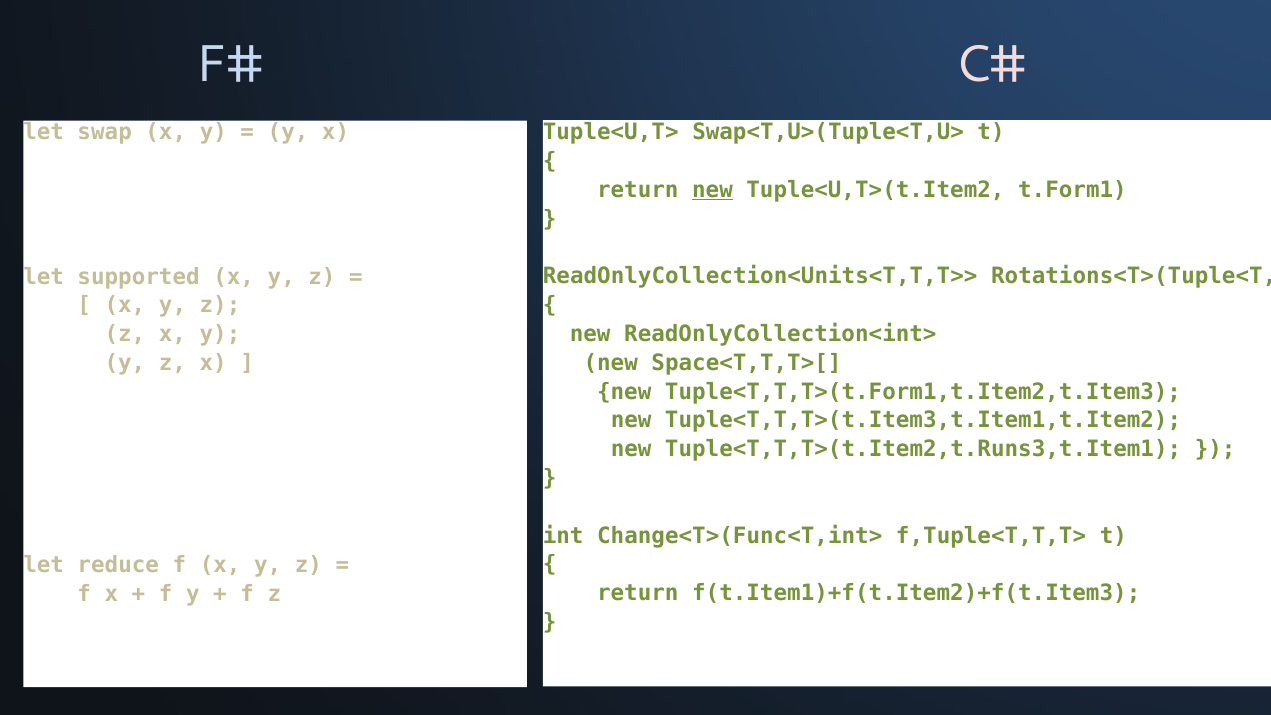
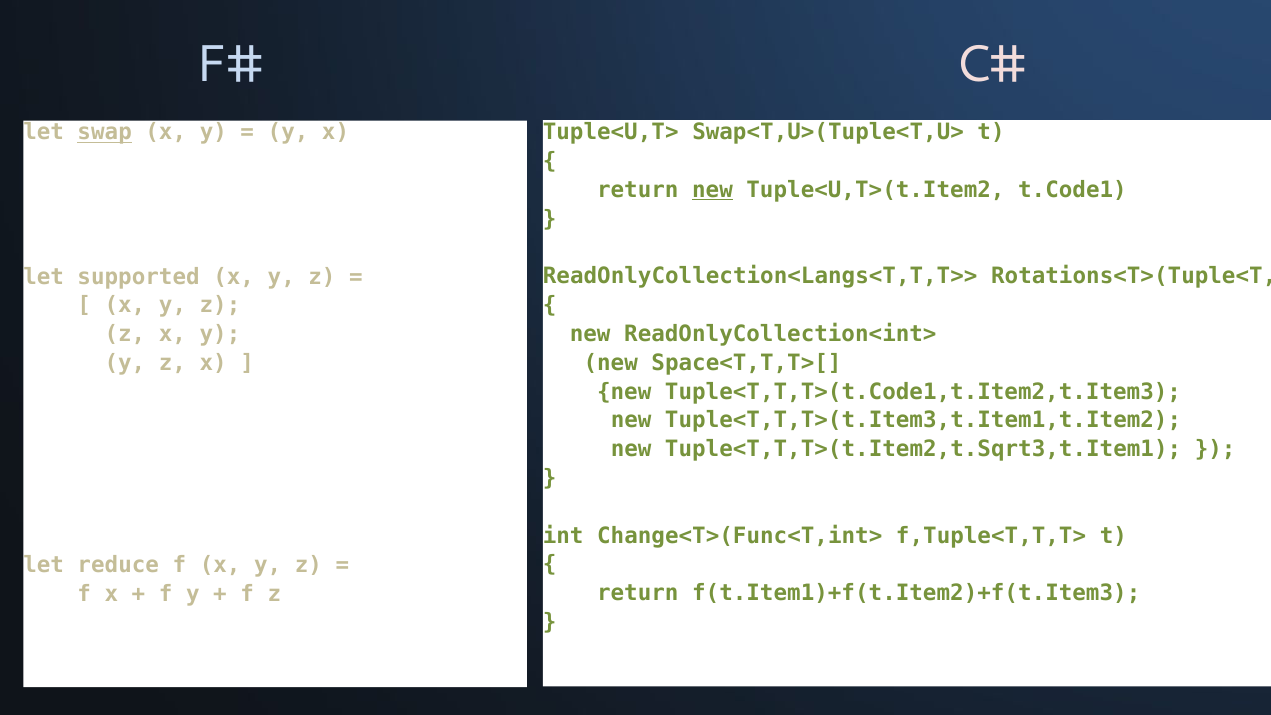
swap underline: none -> present
t.Form1: t.Form1 -> t.Code1
ReadOnlyCollection<Units<T,T,T>>: ReadOnlyCollection<Units<T,T,T>> -> ReadOnlyCollection<Langs<T,T,T>>
Tuple<T,T,T>(t.Form1,t.Item2,t.Item3: Tuple<T,T,T>(t.Form1,t.Item2,t.Item3 -> Tuple<T,T,T>(t.Code1,t.Item2,t.Item3
Tuple<T,T,T>(t.Item2,t.Runs3,t.Item1: Tuple<T,T,T>(t.Item2,t.Runs3,t.Item1 -> Tuple<T,T,T>(t.Item2,t.Sqrt3,t.Item1
